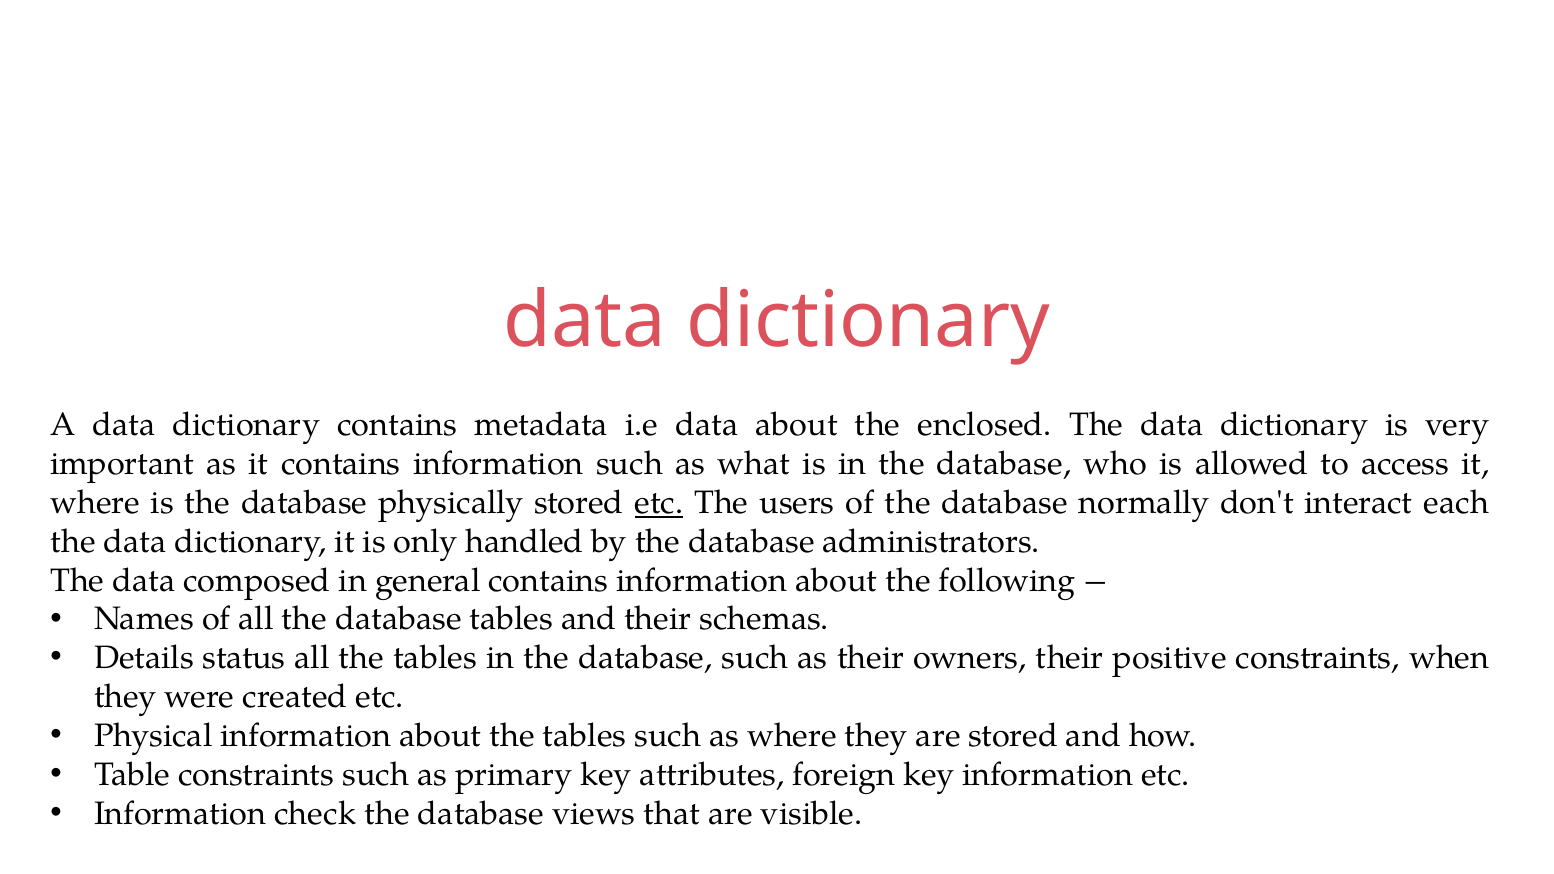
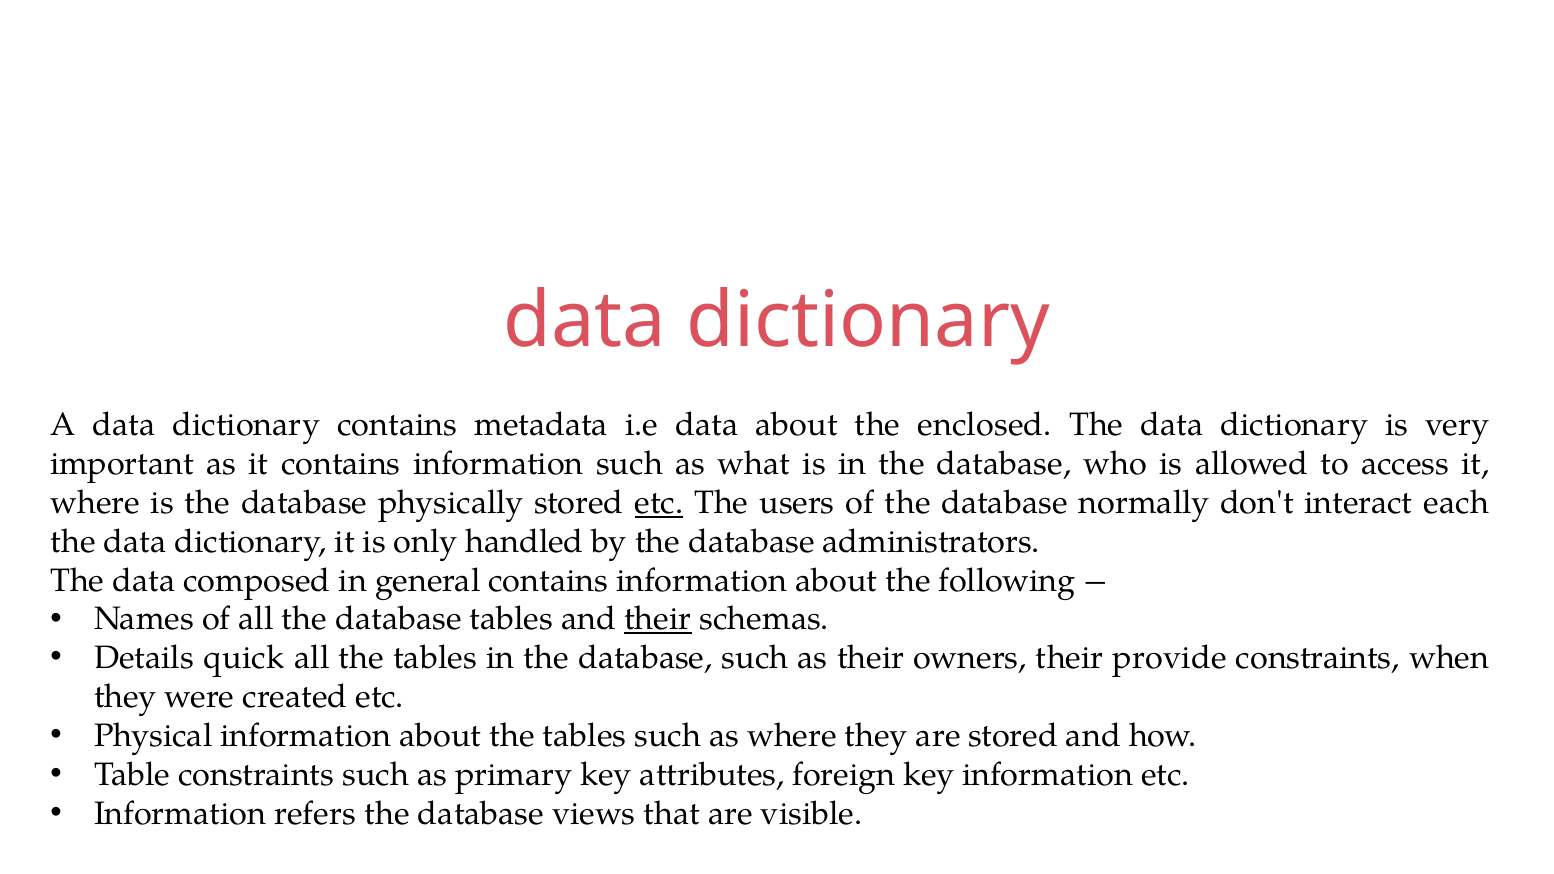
their at (658, 619) underline: none -> present
status: status -> quick
positive: positive -> provide
check: check -> refers
